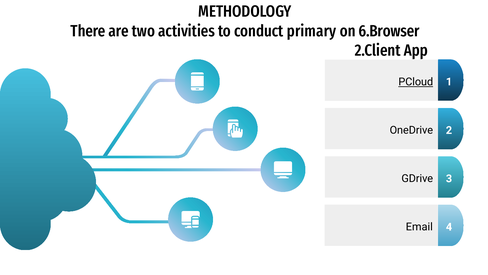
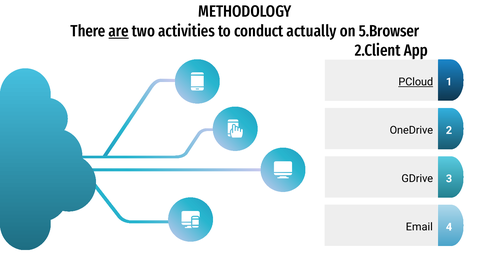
are underline: none -> present
primary: primary -> actually
6.Browser: 6.Browser -> 5.Browser
